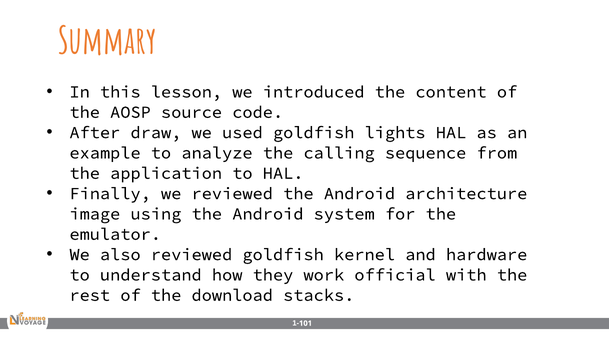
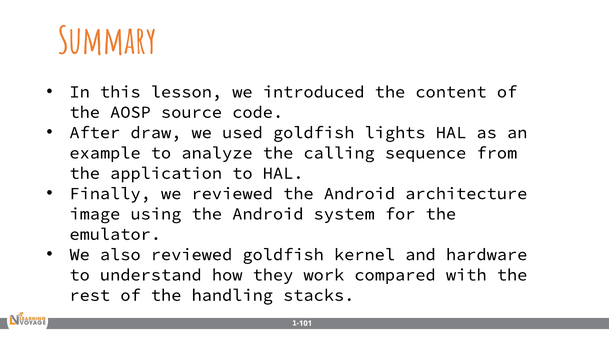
official: official -> compared
download: download -> handling
